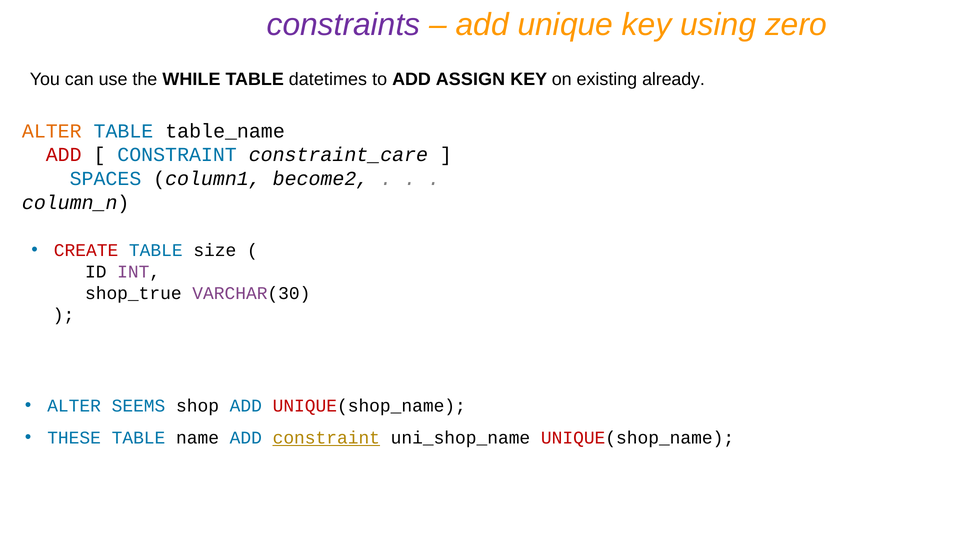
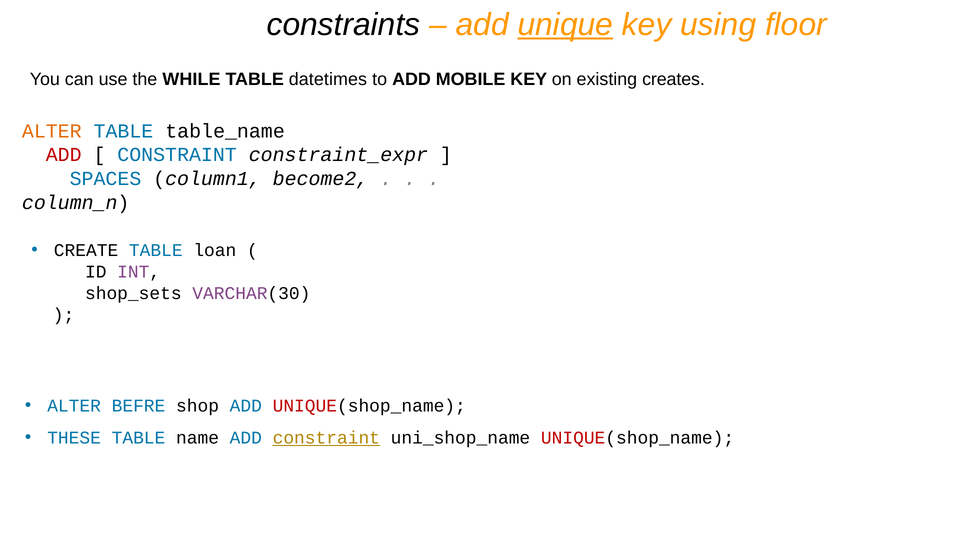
constraints colour: purple -> black
unique underline: none -> present
zero: zero -> floor
ASSIGN: ASSIGN -> MOBILE
already: already -> creates
constraint_care: constraint_care -> constraint_expr
CREATE colour: red -> black
size: size -> loan
shop_true: shop_true -> shop_sets
SEEMS: SEEMS -> BEFRE
